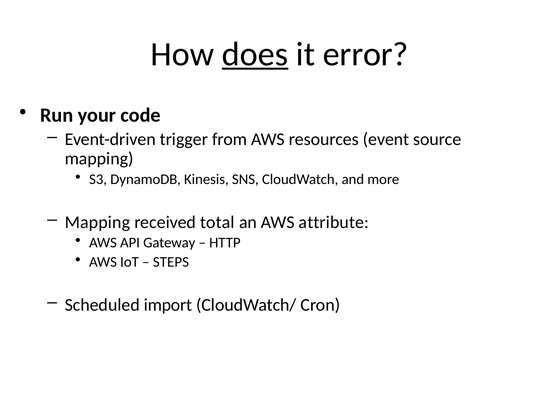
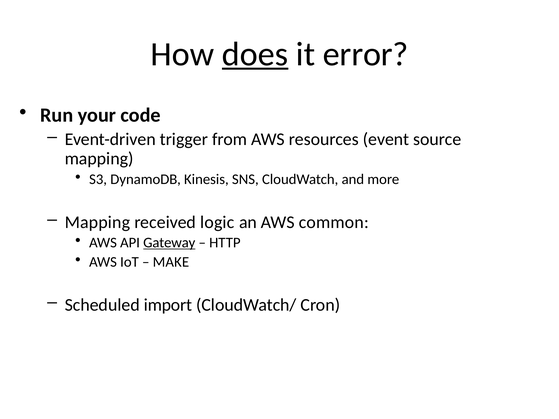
total: total -> logic
attribute: attribute -> common
Gateway underline: none -> present
STEPS: STEPS -> MAKE
